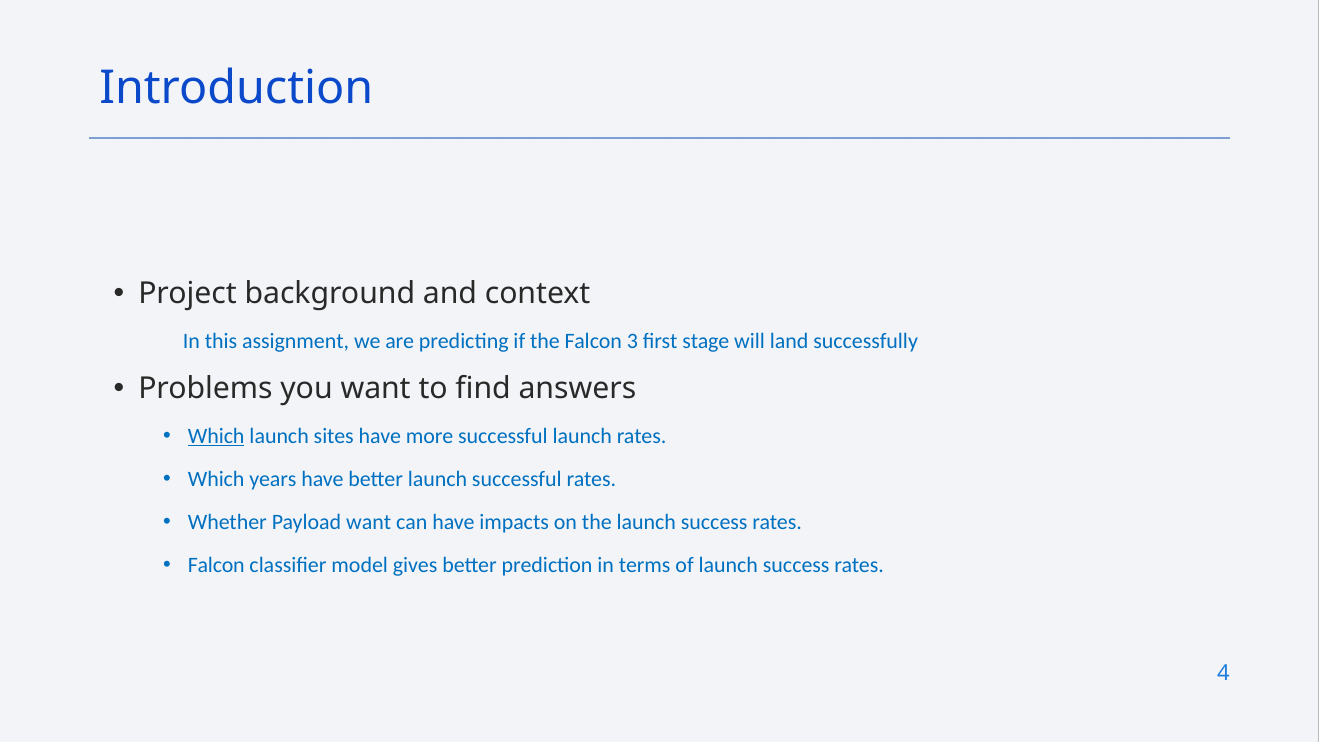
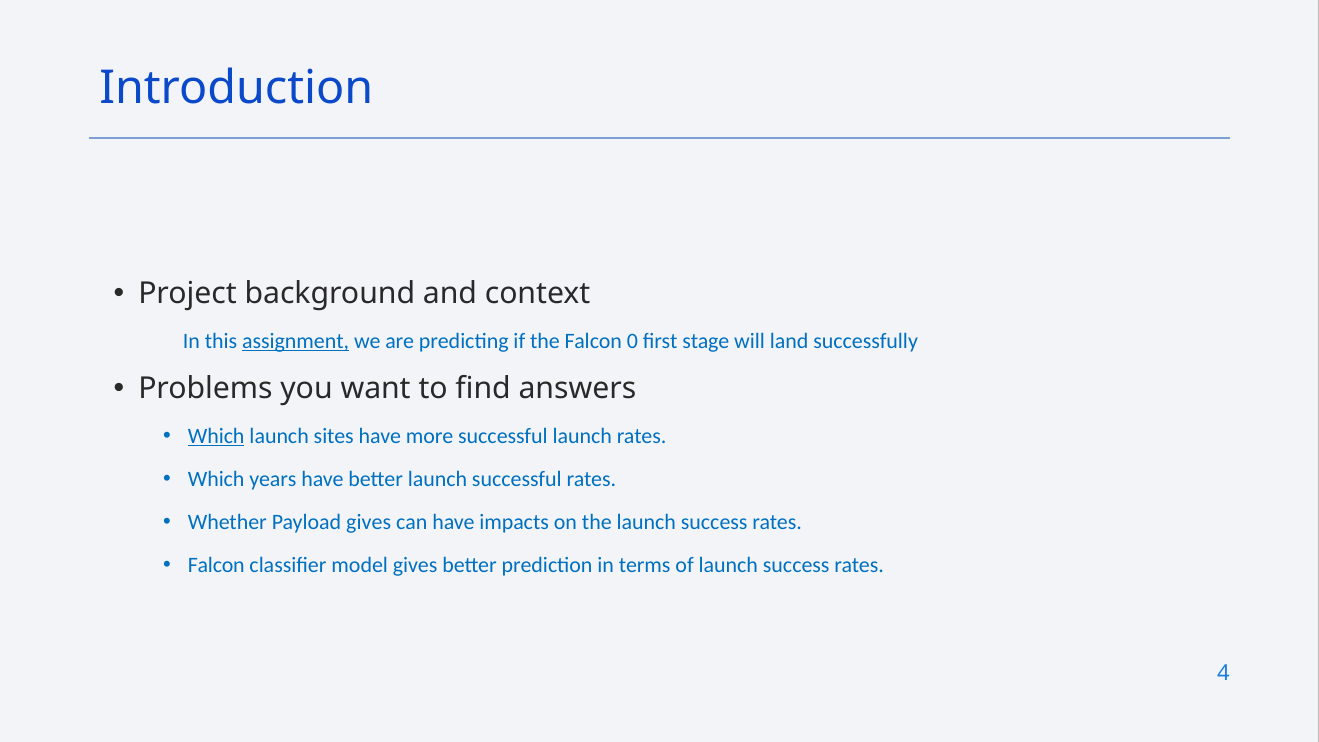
assignment underline: none -> present
3: 3 -> 0
Payload want: want -> gives
